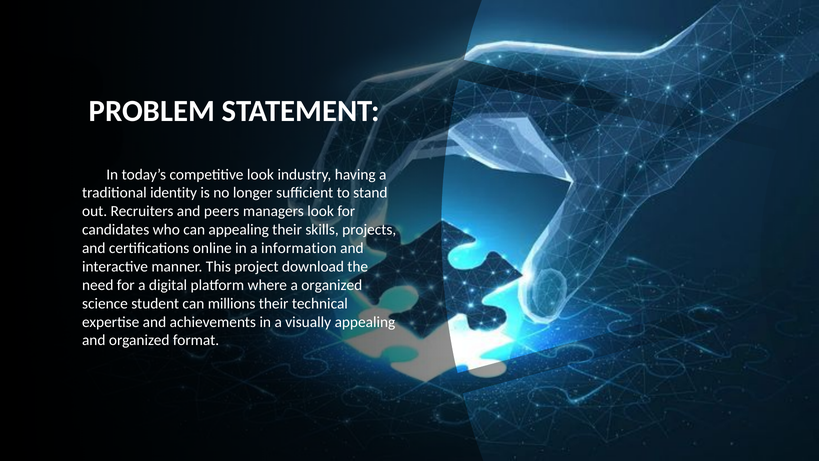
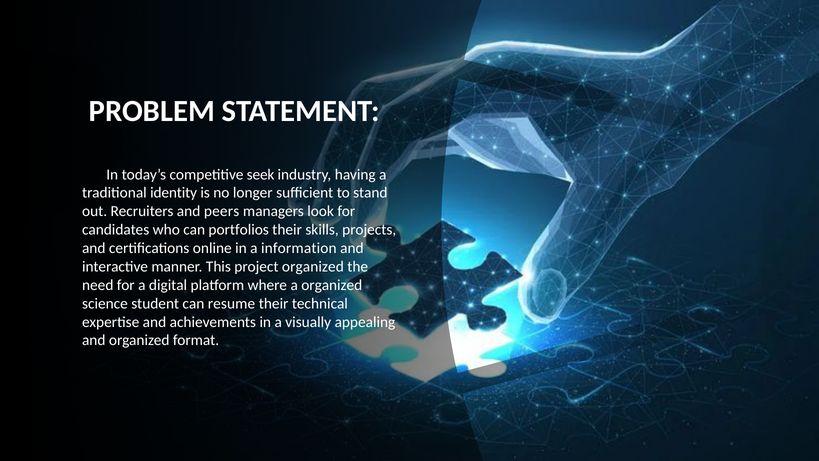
competitive look: look -> seek
can appealing: appealing -> portfolios
project download: download -> organized
millions: millions -> resume
